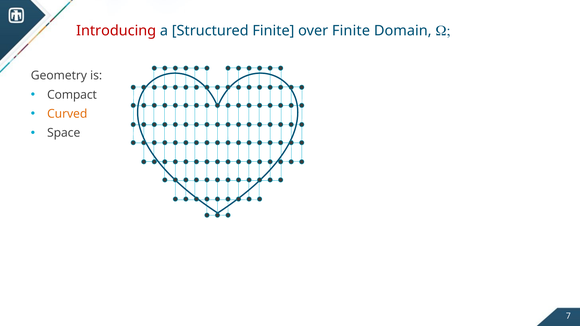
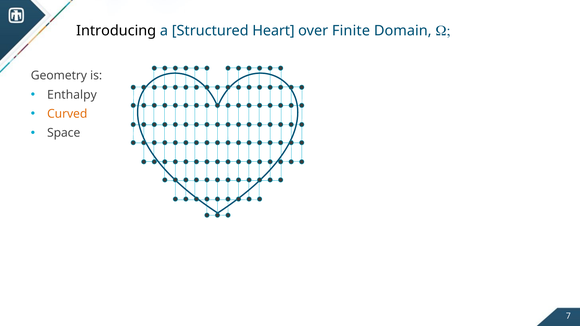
Introducing colour: red -> black
Structured Finite: Finite -> Heart
Compact: Compact -> Enthalpy
